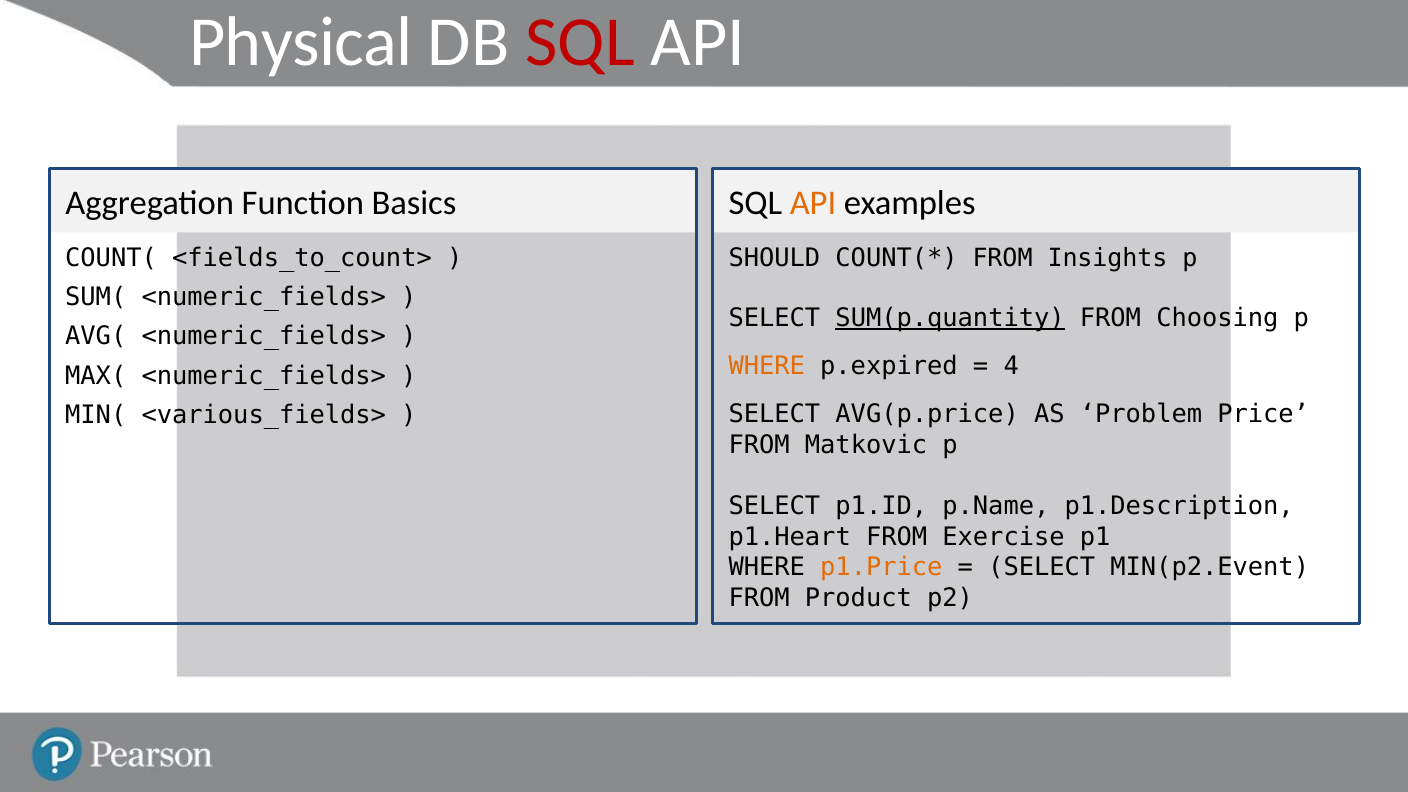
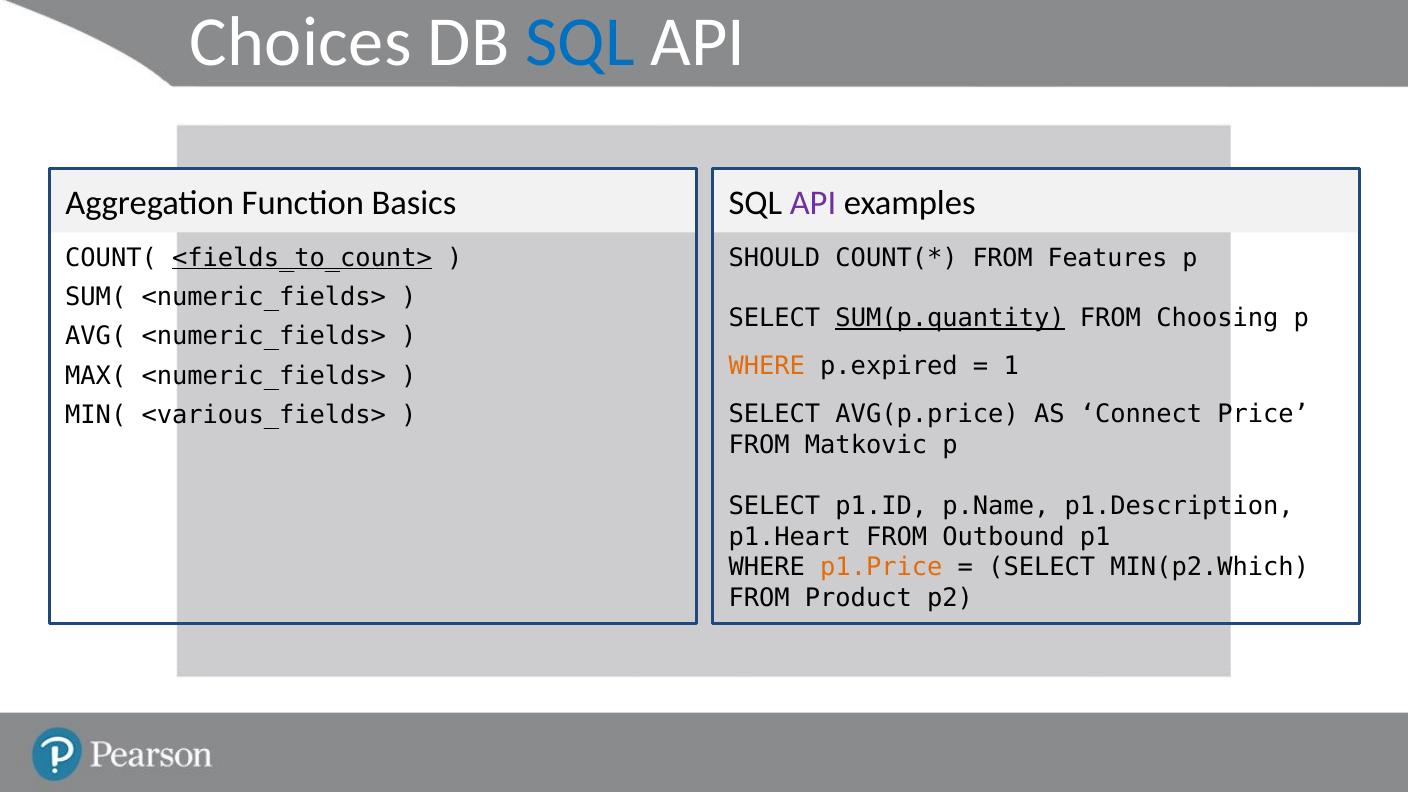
Physical: Physical -> Choices
SQL at (580, 42) colour: red -> blue
API at (813, 203) colour: orange -> purple
<fields_to_count> underline: none -> present
Insights: Insights -> Features
4: 4 -> 1
Problem: Problem -> Connect
Exercise: Exercise -> Outbound
MIN(p2.Event: MIN(p2.Event -> MIN(p2.Which
